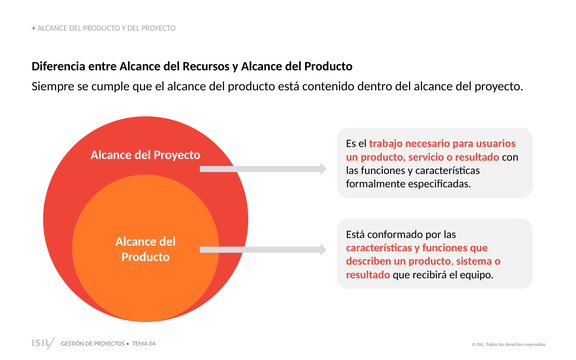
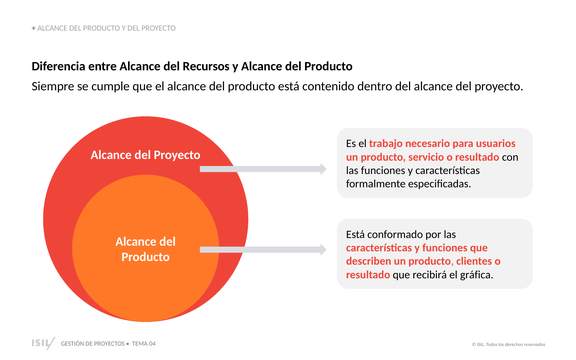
sistema: sistema -> clientes
equipo: equipo -> gráfica
